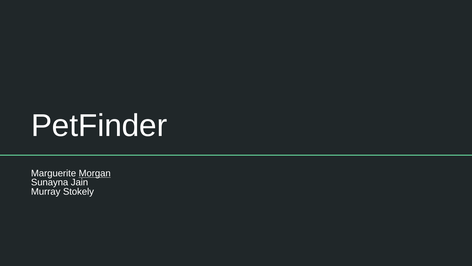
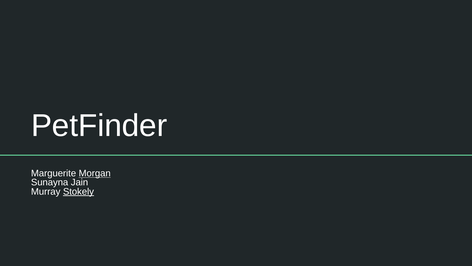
Stokely underline: none -> present
